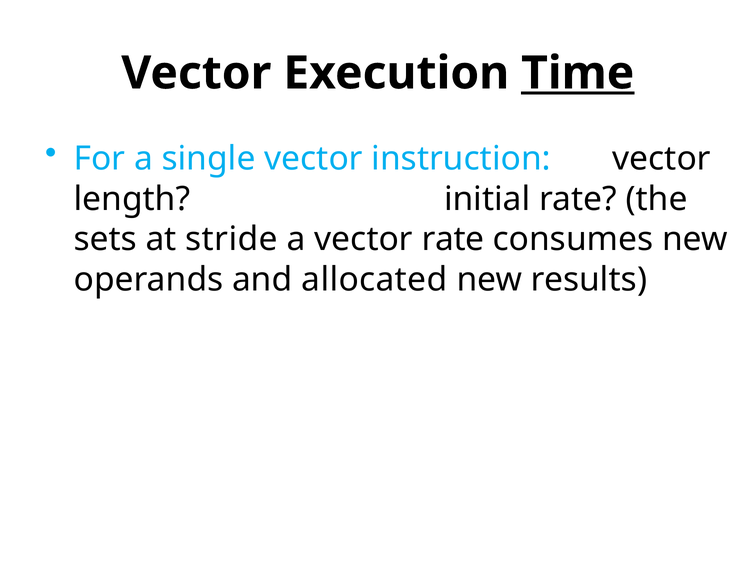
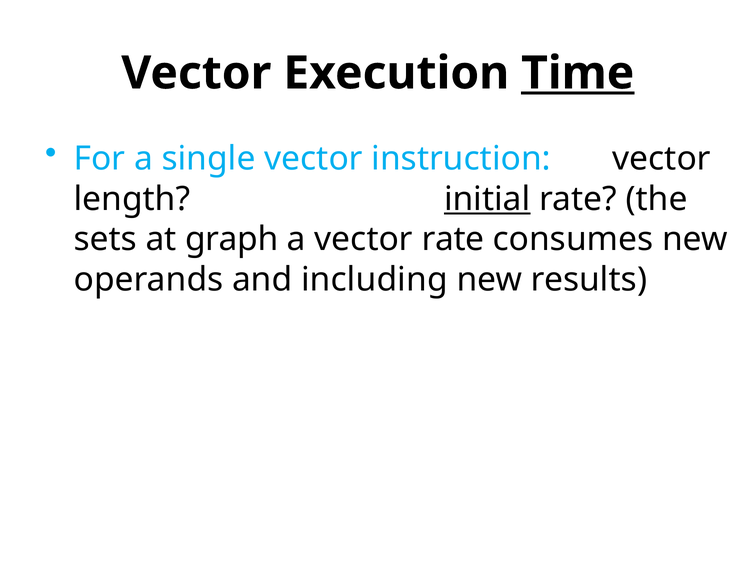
initial underline: none -> present
stride: stride -> graph
allocated: allocated -> including
